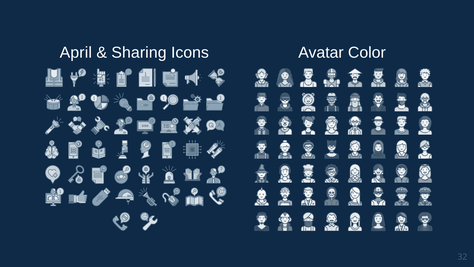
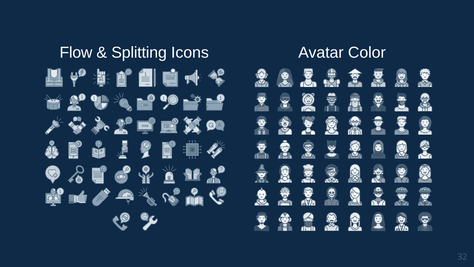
April: April -> Flow
Sharing: Sharing -> Splitting
